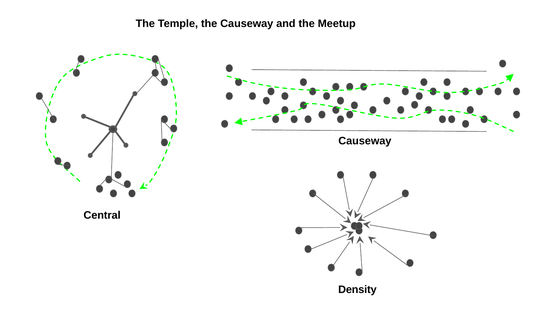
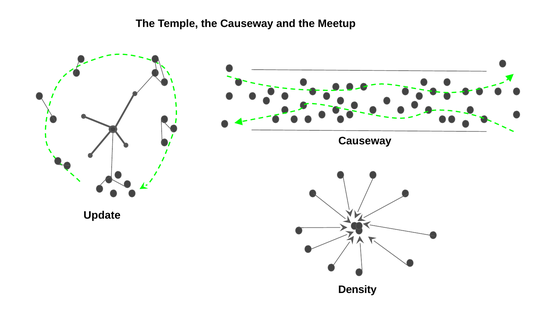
Central: Central -> Update
